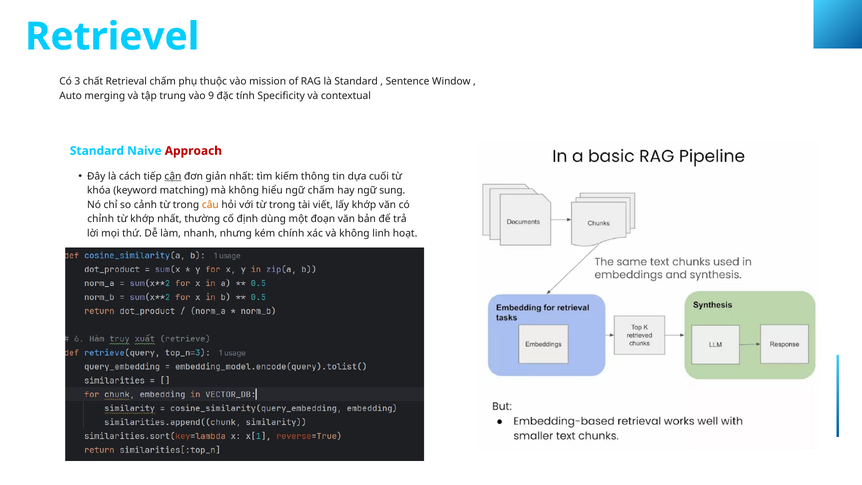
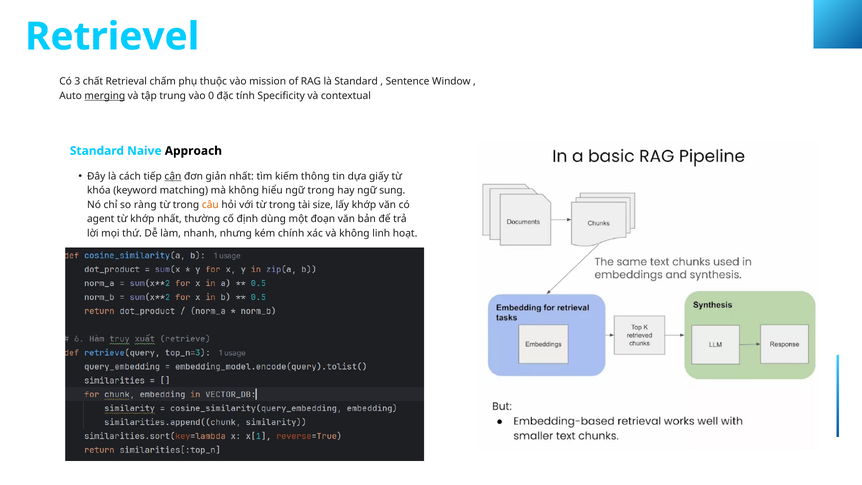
merging underline: none -> present
9: 9 -> 0
Approach colour: red -> black
cuối: cuối -> giấy
ngữ chấm: chấm -> trong
cảnh: cảnh -> ràng
viết: viết -> size
chỉnh: chỉnh -> agent
